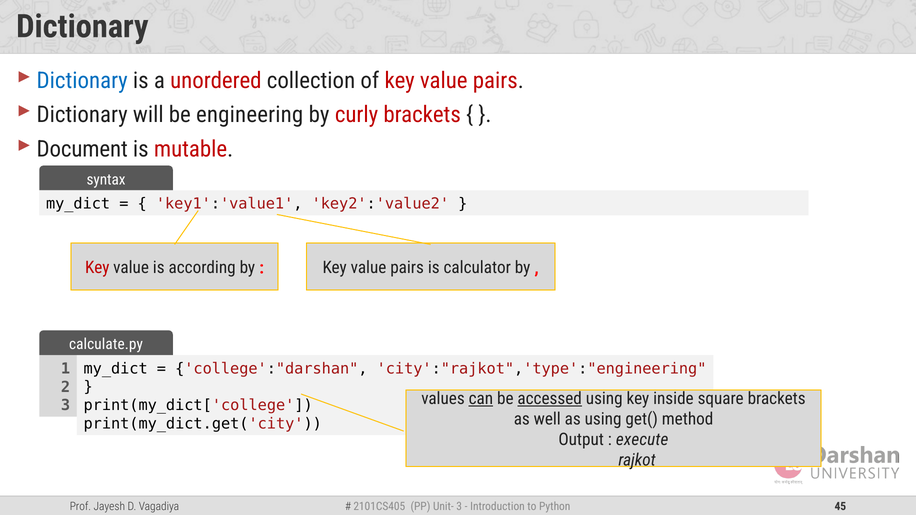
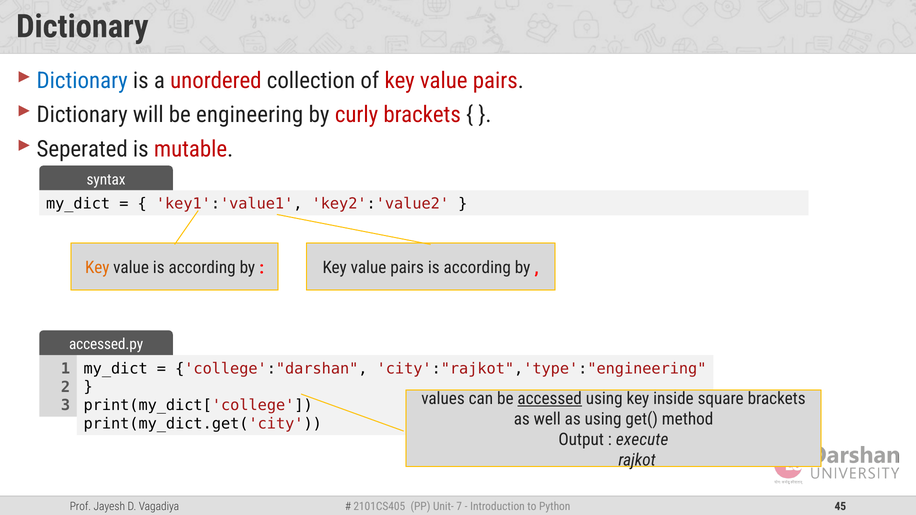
Document: Document -> Seperated
Key at (97, 268) colour: red -> orange
pairs is calculator: calculator -> according
calculate.py: calculate.py -> accessed.py
can underline: present -> none
3 at (459, 507): 3 -> 7
